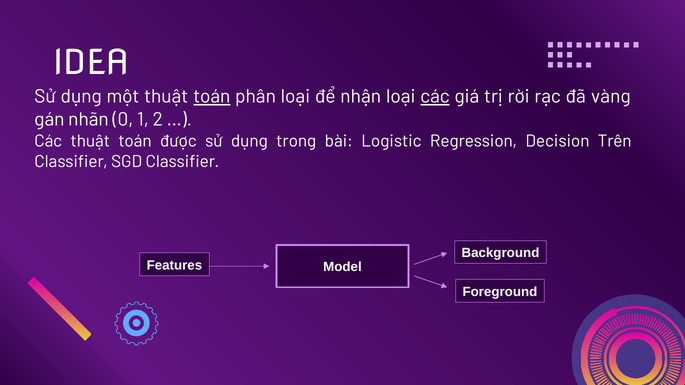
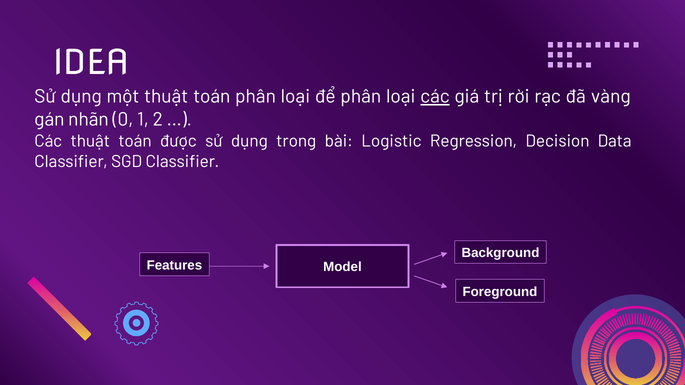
toán at (212, 97) underline: present -> none
để nhận: nhận -> phân
Trên: Trên -> Data
